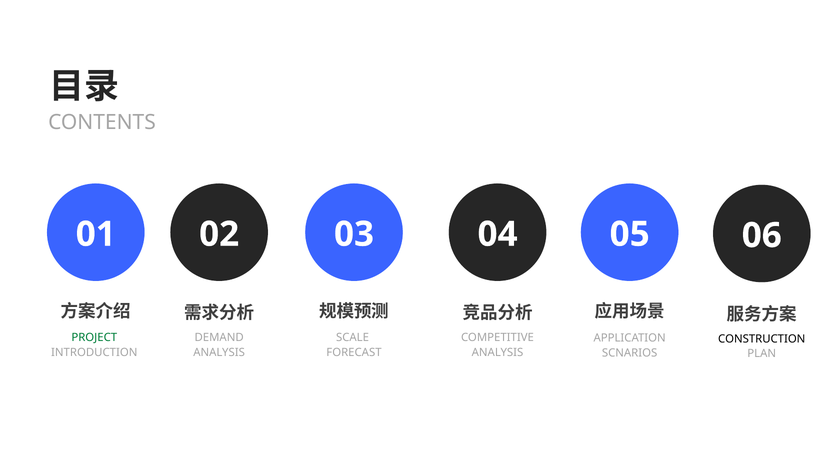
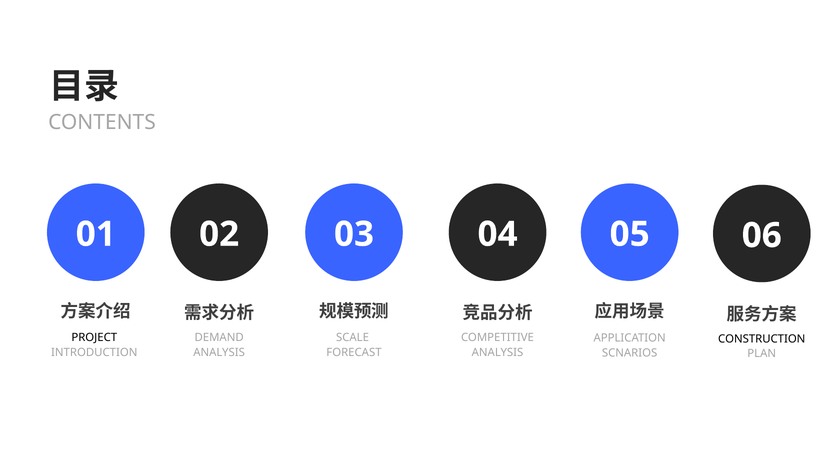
PROJECT colour: green -> black
